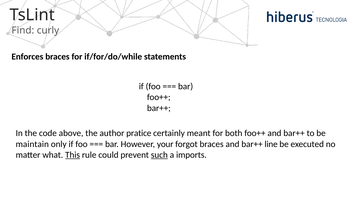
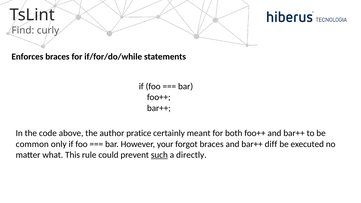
maintain: maintain -> common
line: line -> diff
This underline: present -> none
imports: imports -> directly
